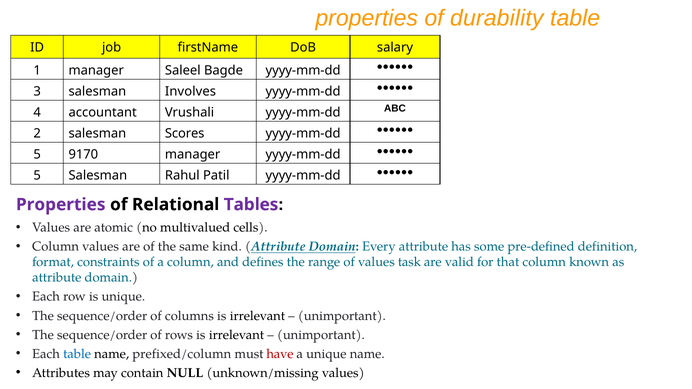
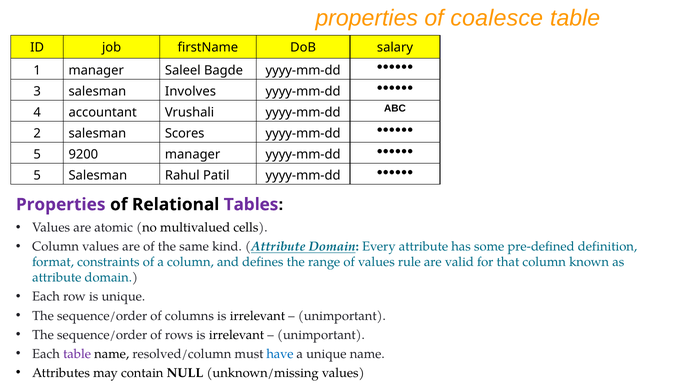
durability: durability -> coalesce
9170: 9170 -> 9200
task: task -> rule
table at (77, 354) colour: blue -> purple
prefixed/column: prefixed/column -> resolved/column
have colour: red -> blue
